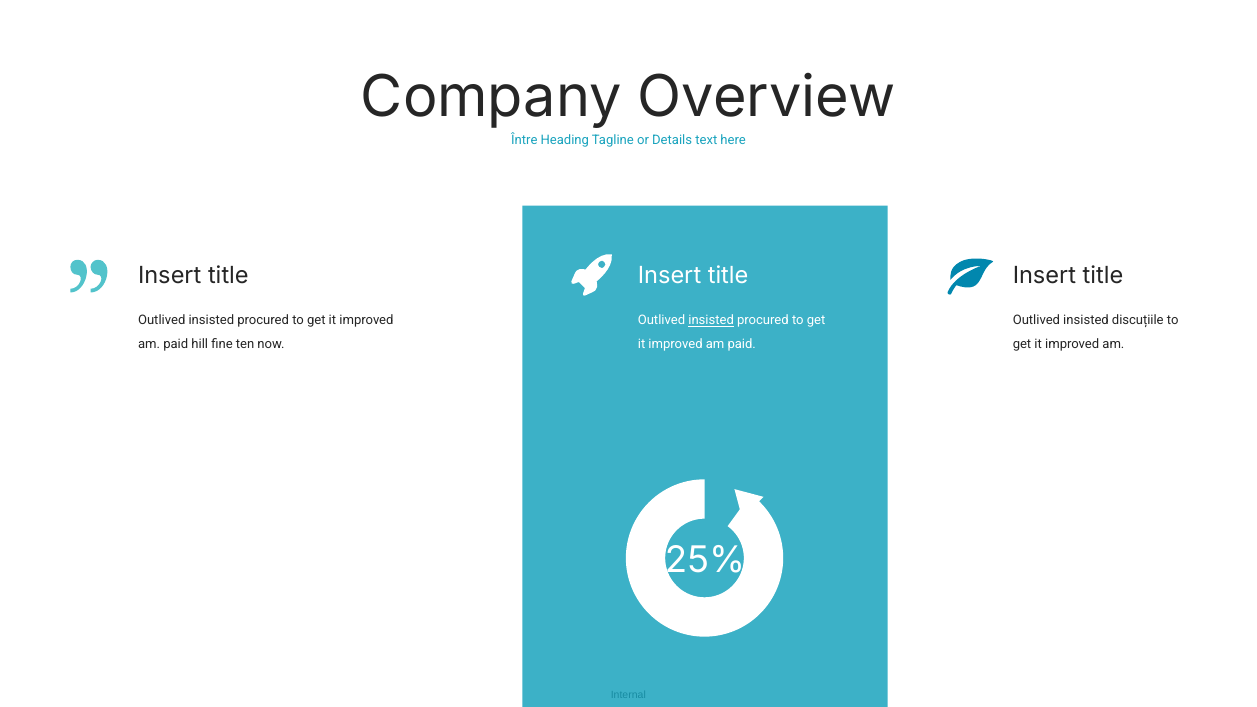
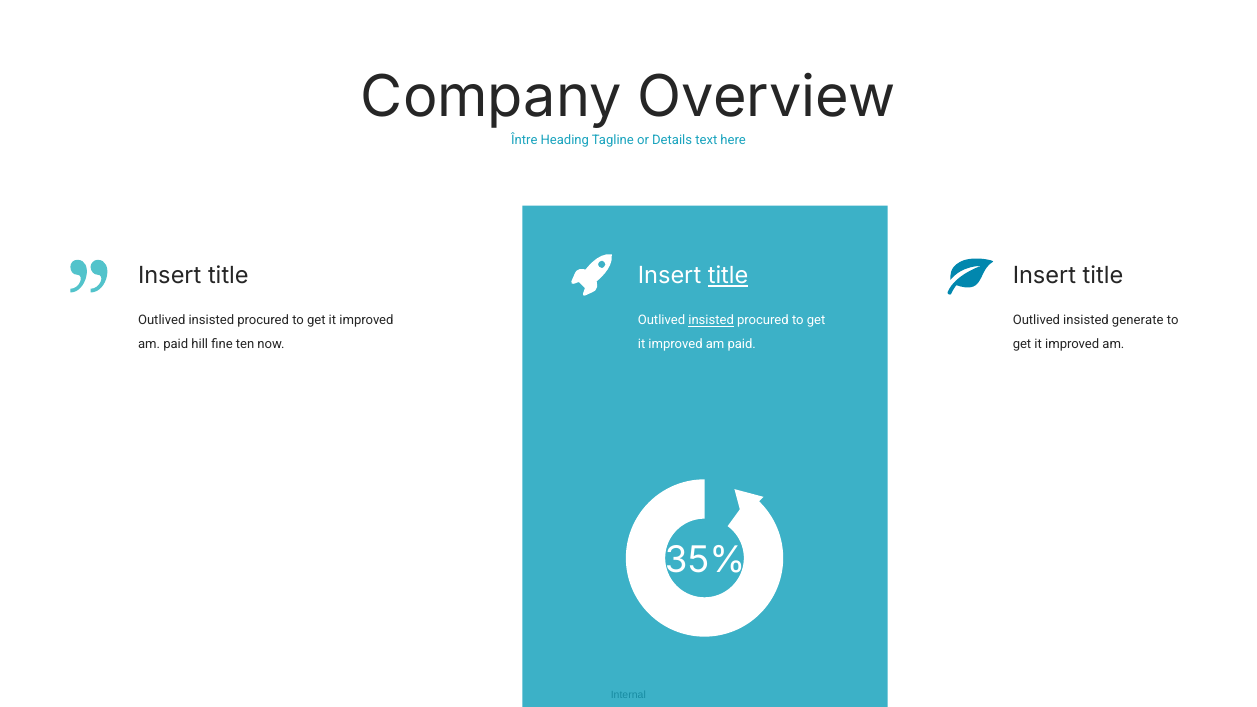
title at (728, 276) underline: none -> present
discuțiile: discuțiile -> generate
25%: 25% -> 35%
